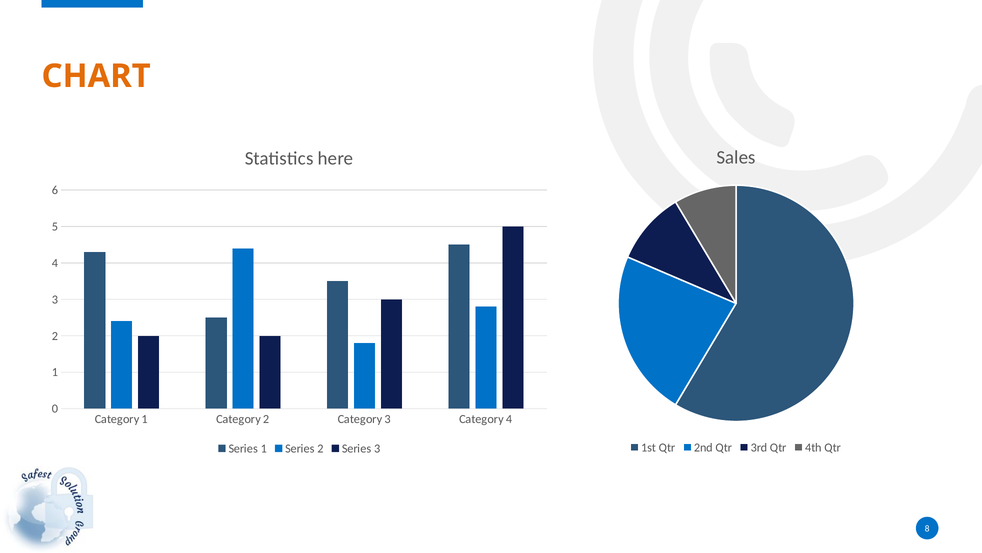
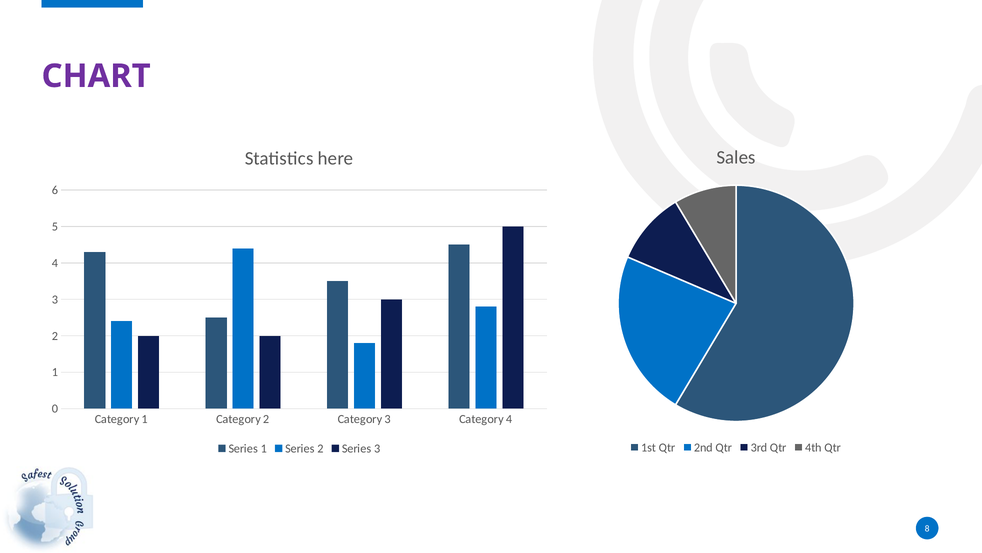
CHART colour: orange -> purple
